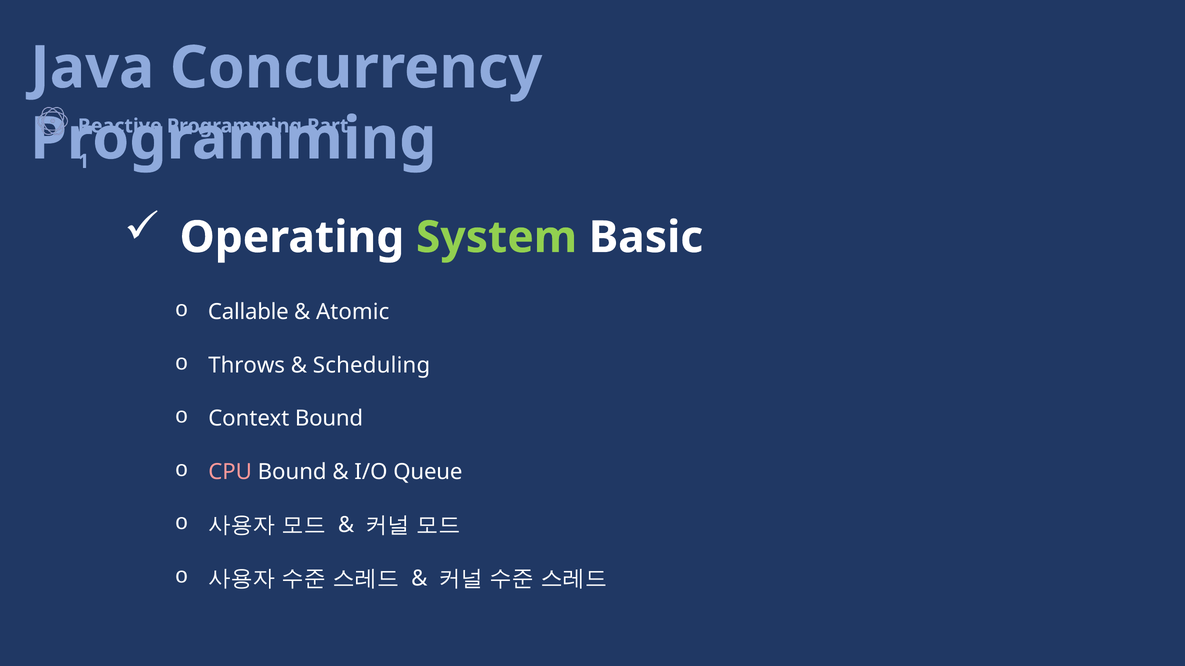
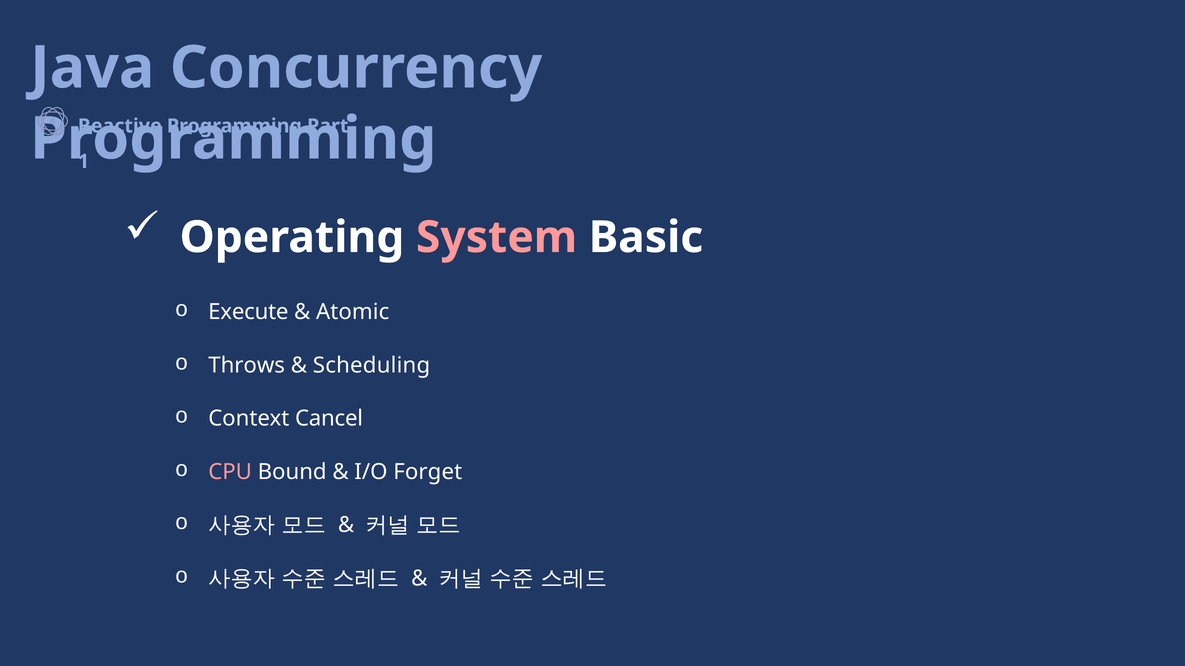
System colour: light green -> pink
Callable: Callable -> Execute
Context Bound: Bound -> Cancel
Queue: Queue -> Forget
